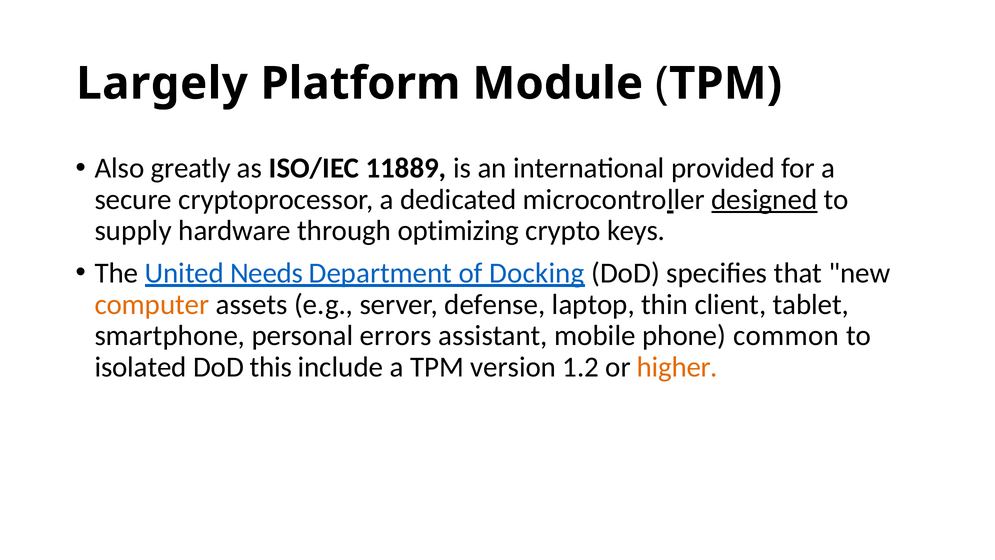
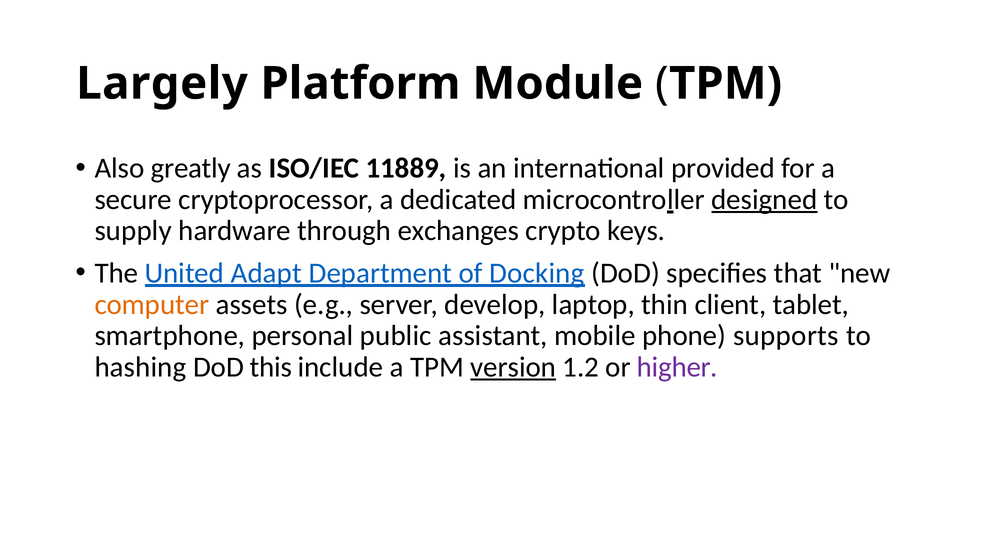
optimizing: optimizing -> exchanges
Needs: Needs -> Adapt
defense: defense -> develop
errors: errors -> public
common: common -> supports
isolated: isolated -> hashing
version underline: none -> present
higher colour: orange -> purple
